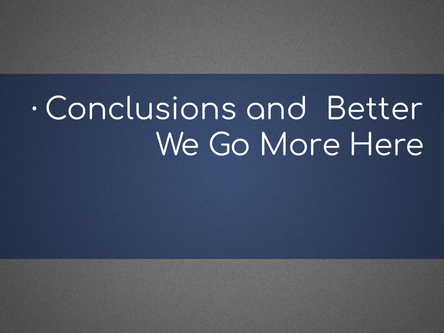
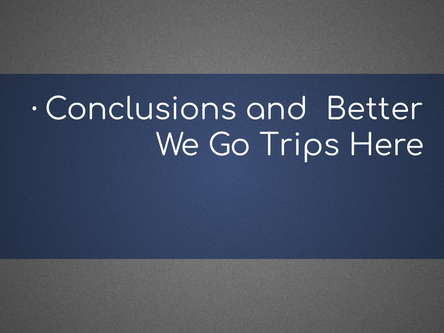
More: More -> Trips
